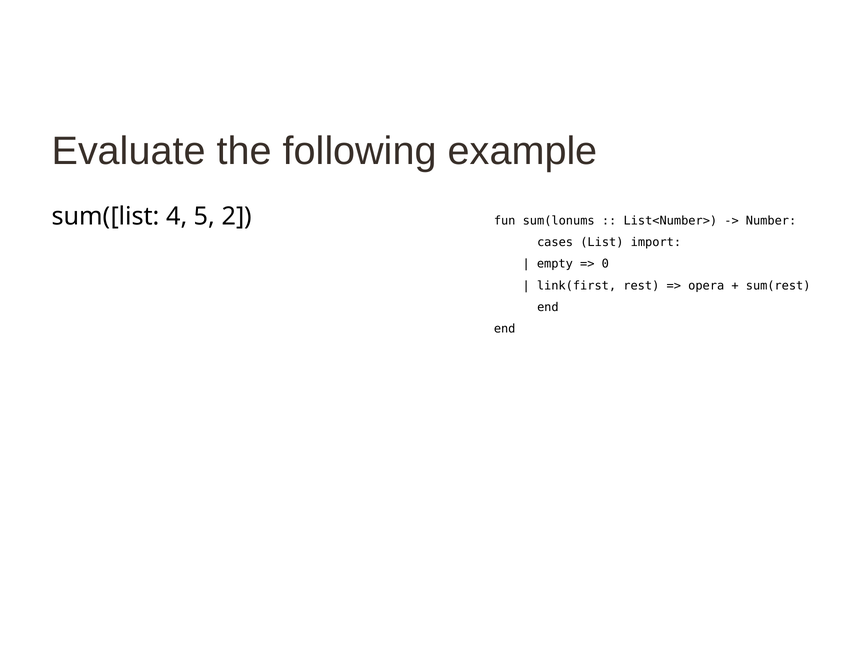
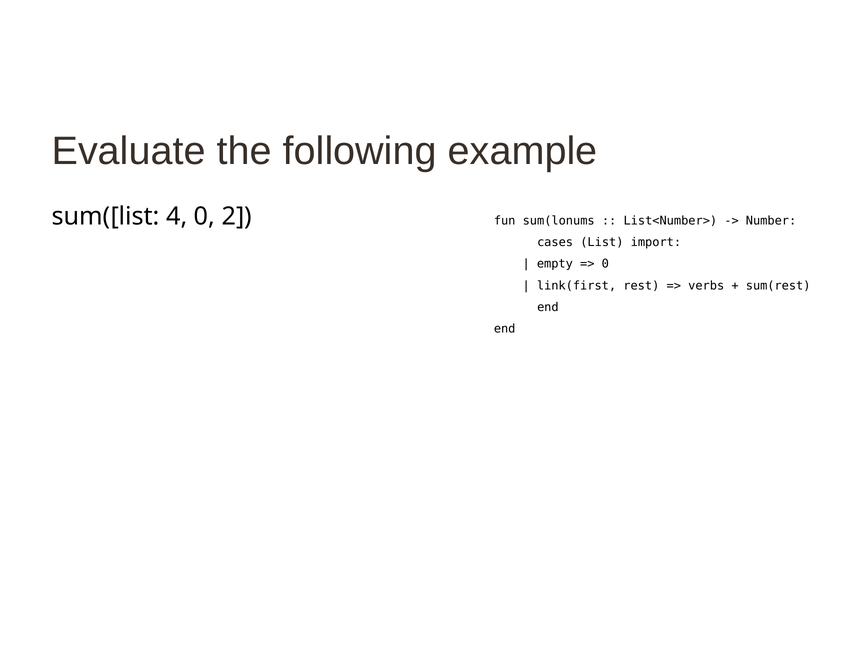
4 5: 5 -> 0
opera: opera -> verbs
